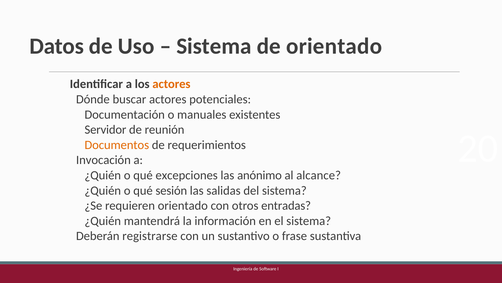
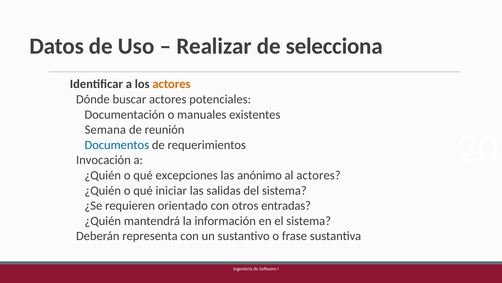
Sistema at (214, 46): Sistema -> Realizar
de orientado: orientado -> selecciona
Servidor: Servidor -> Semana
Documentos colour: orange -> blue
al alcance: alcance -> actores
sesión: sesión -> iniciar
registrarse: registrarse -> representa
